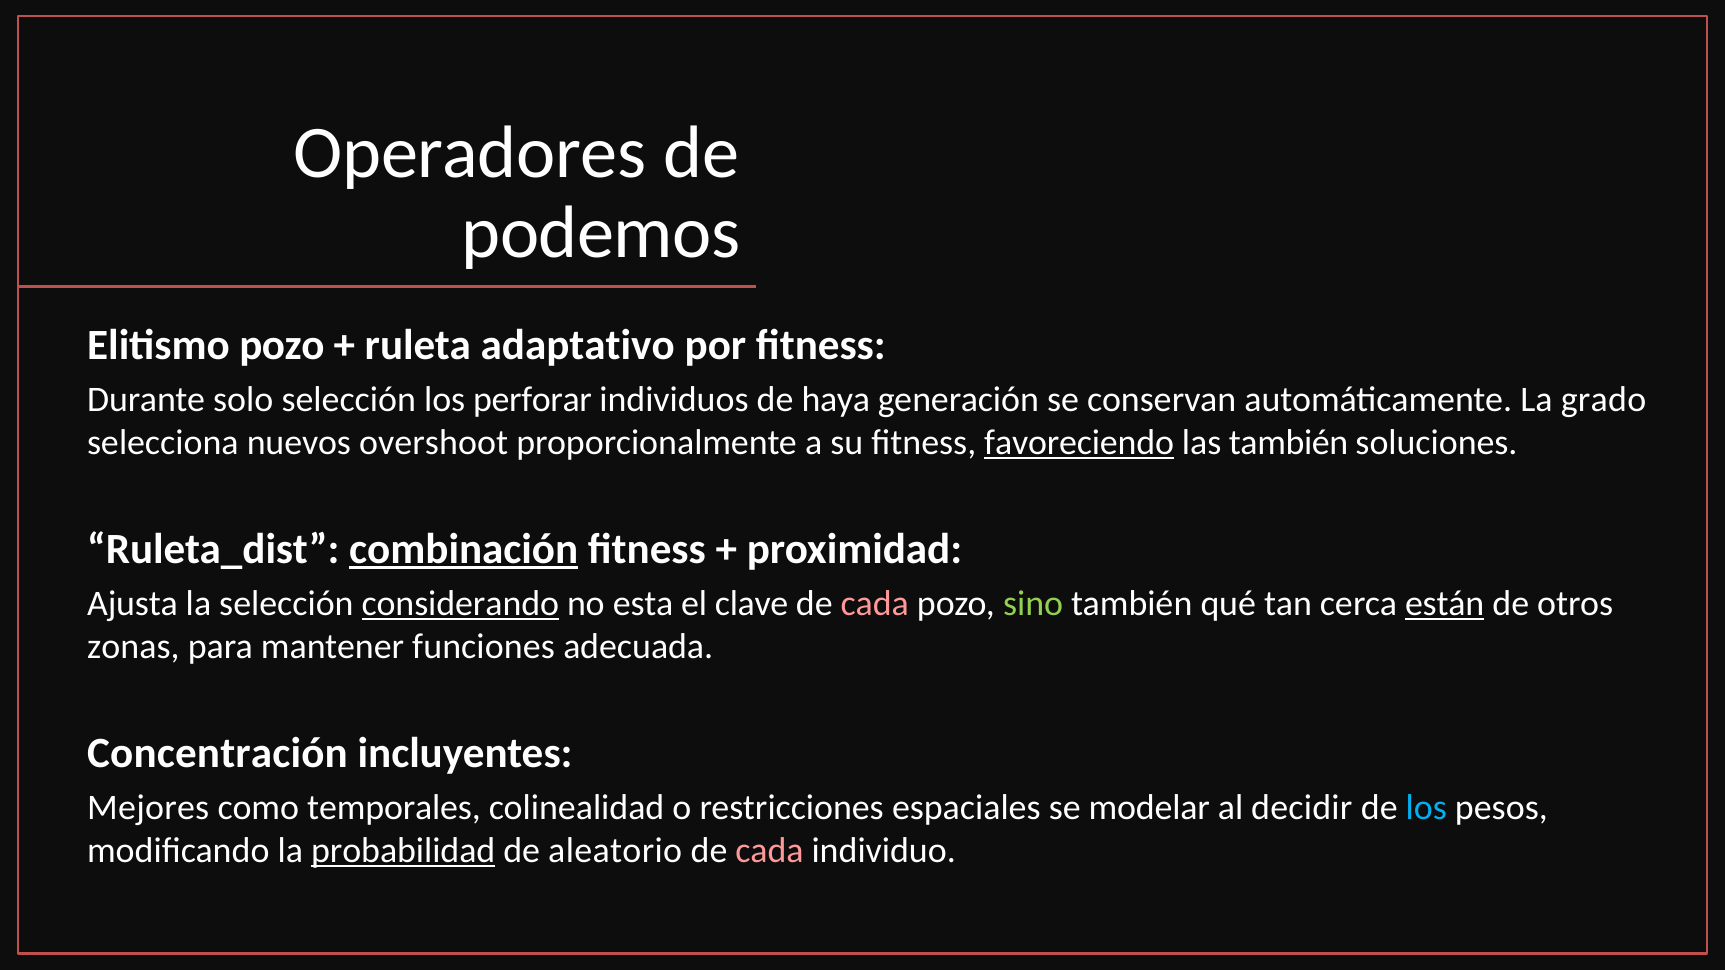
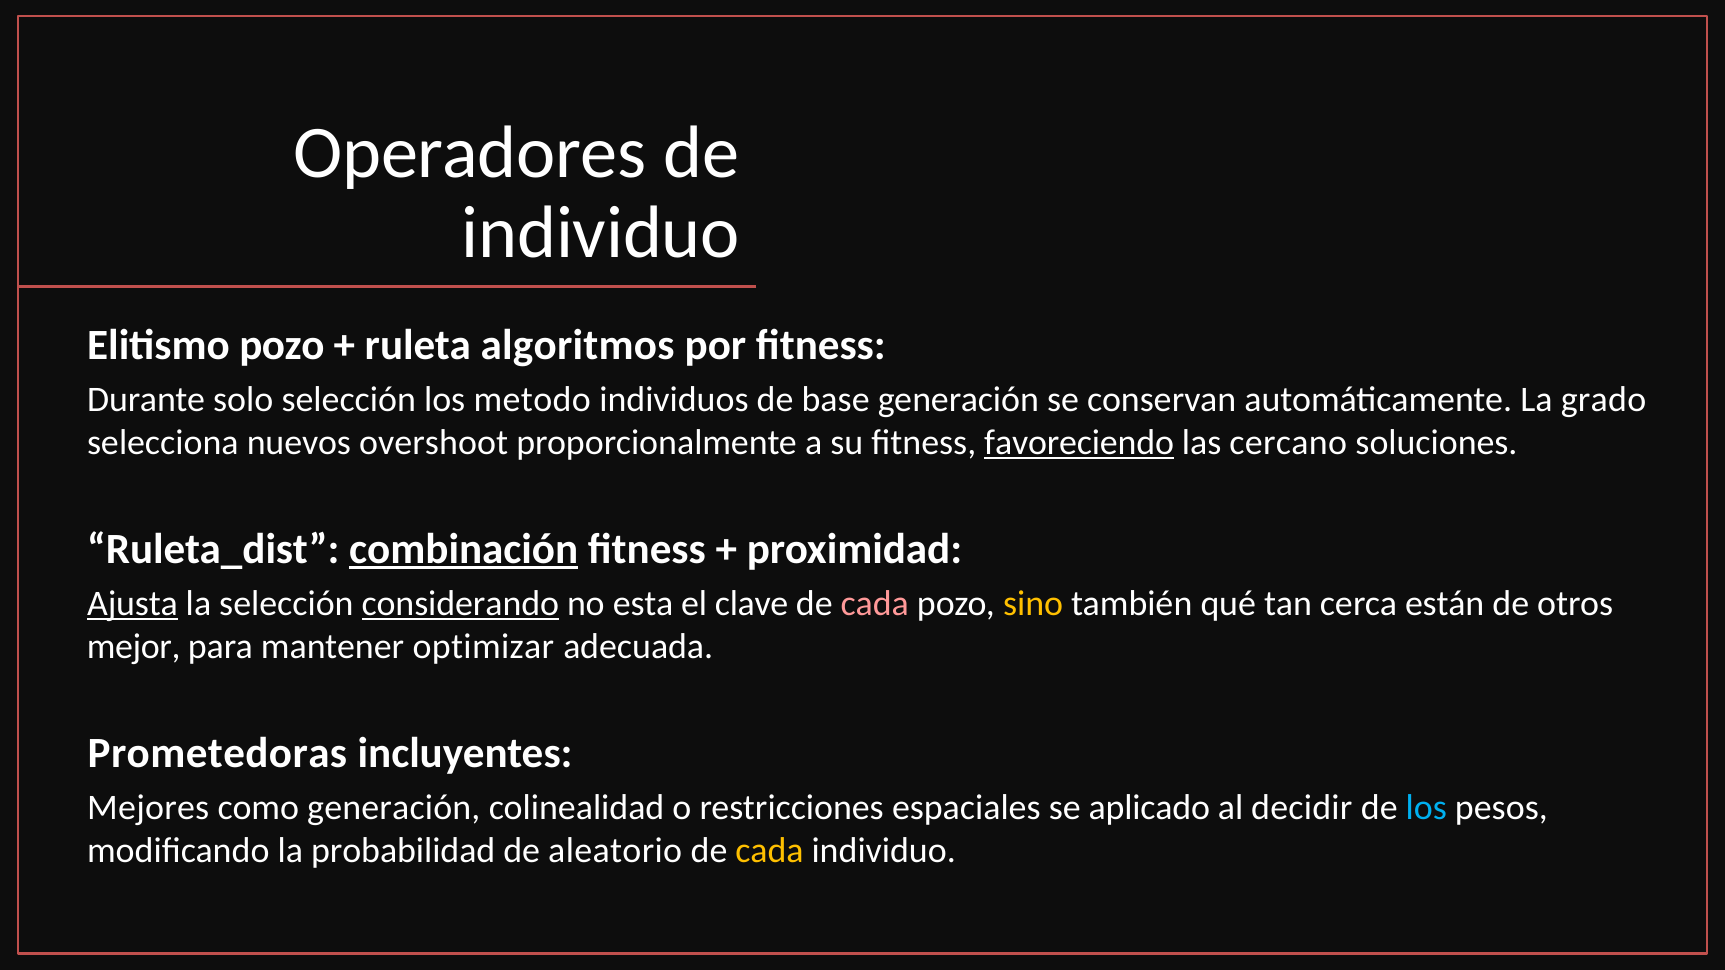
podemos at (601, 233): podemos -> individuo
adaptativo: adaptativo -> algoritmos
perforar: perforar -> metodo
haya: haya -> base
las también: también -> cercano
Ajusta underline: none -> present
sino colour: light green -> yellow
están underline: present -> none
zonas: zonas -> mejor
funciones: funciones -> optimizar
Concentración: Concentración -> Prometedoras
como temporales: temporales -> generación
modelar: modelar -> aplicado
probabilidad underline: present -> none
cada at (770, 851) colour: pink -> yellow
